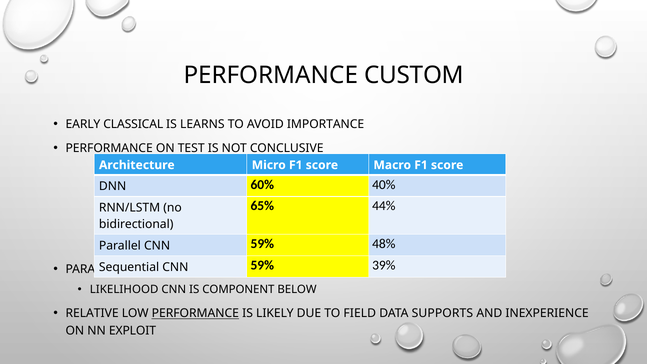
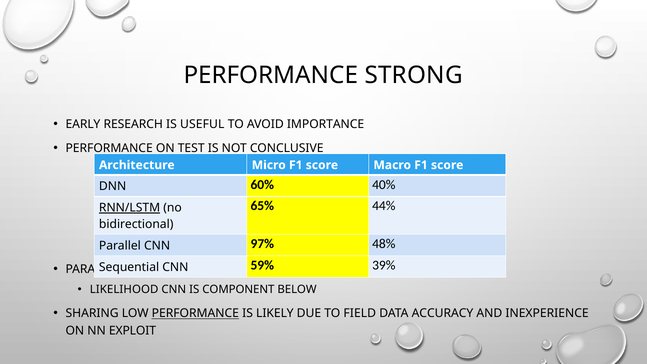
CUSTOM: CUSTOM -> STRONG
CLASSICAL: CLASSICAL -> RESEARCH
LEARNS: LEARNS -> USEFUL
RNN/LSTM underline: none -> present
Parallel CNN 59%: 59% -> 97%
RELATIVE: RELATIVE -> SHARING
SUPPORTS: SUPPORTS -> ACCURACY
